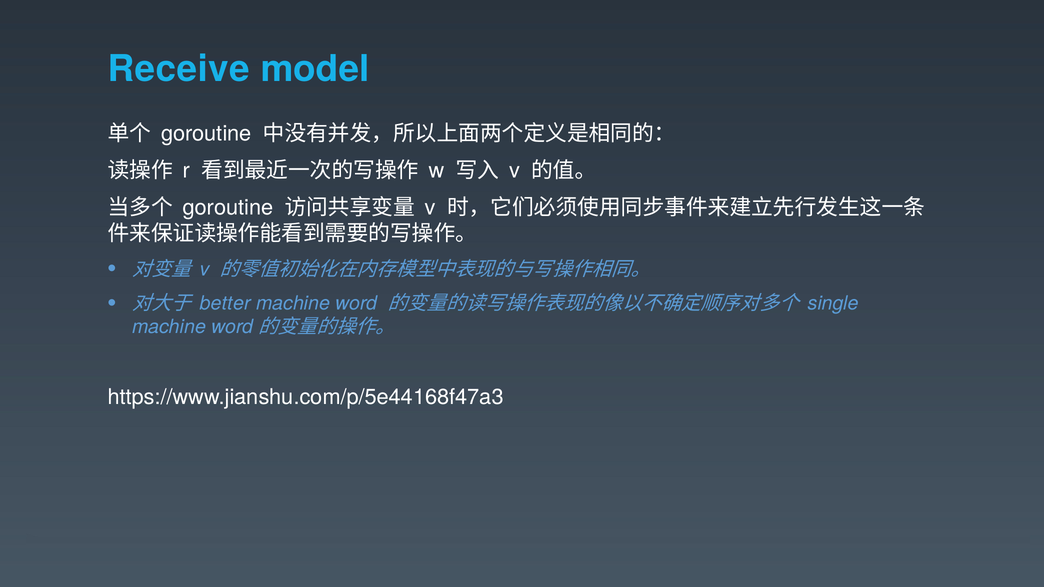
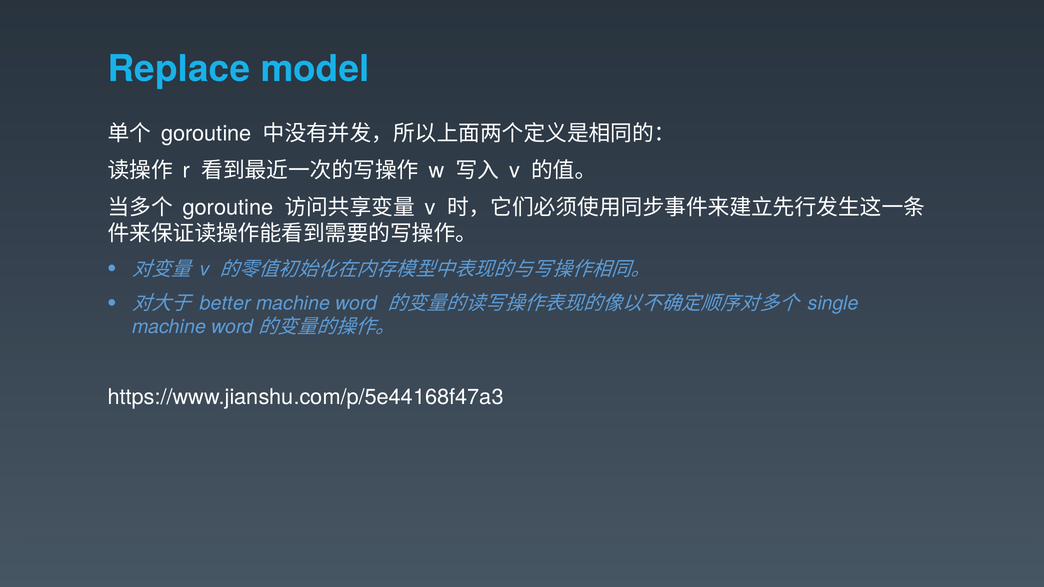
Receive: Receive -> Replace
